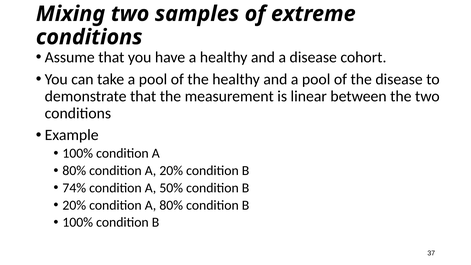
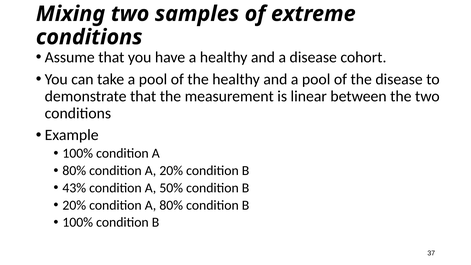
74%: 74% -> 43%
